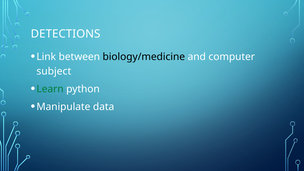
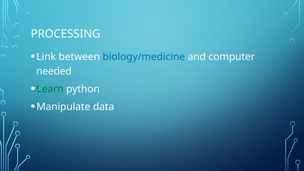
DETECTIONS: DETECTIONS -> PROCESSING
biology/medicine colour: black -> blue
subject: subject -> needed
